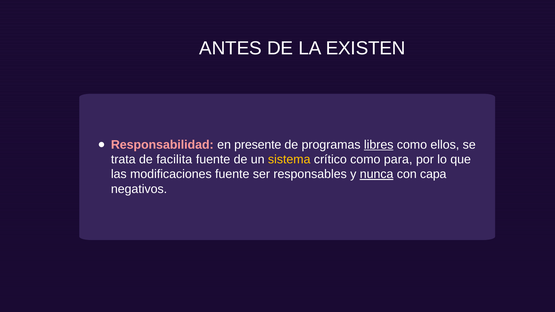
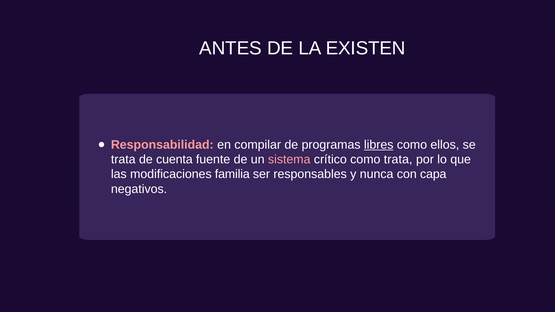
presente: presente -> compilar
facilita: facilita -> cuenta
sistema colour: yellow -> pink
como para: para -> trata
modificaciones fuente: fuente -> familia
nunca underline: present -> none
